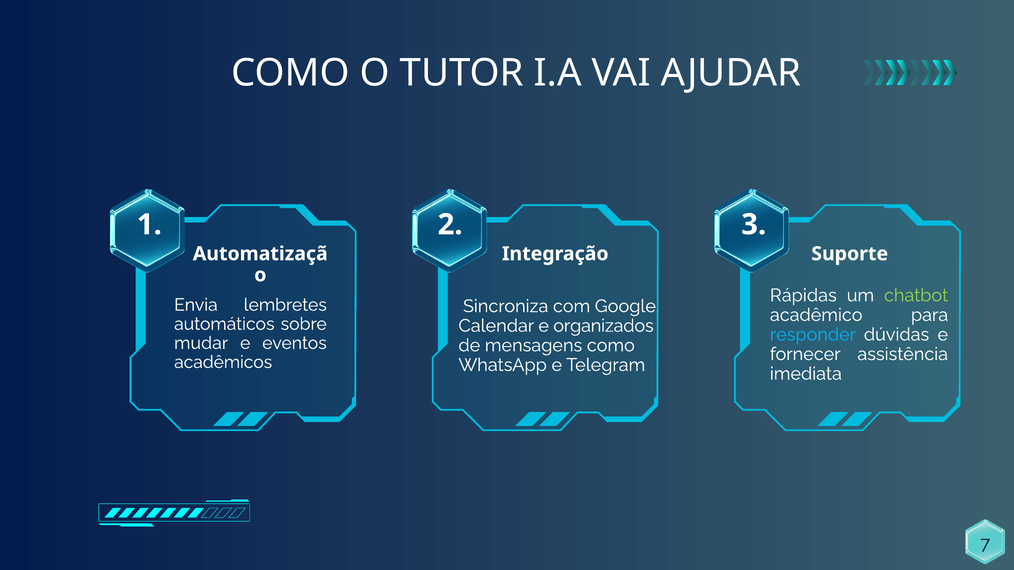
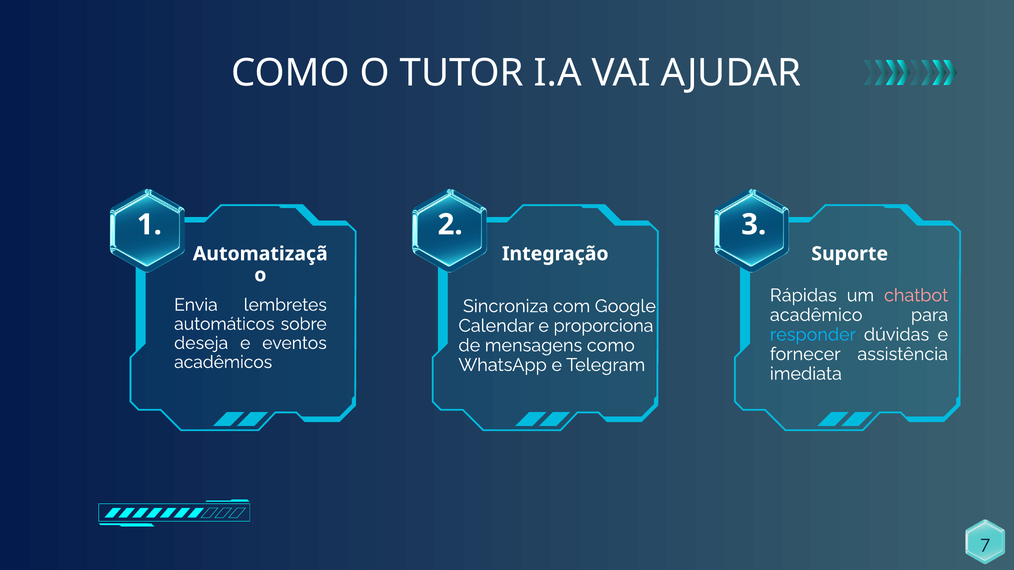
chatbot colour: light green -> pink
organizados: organizados -> proporciona
mudar: mudar -> deseja
